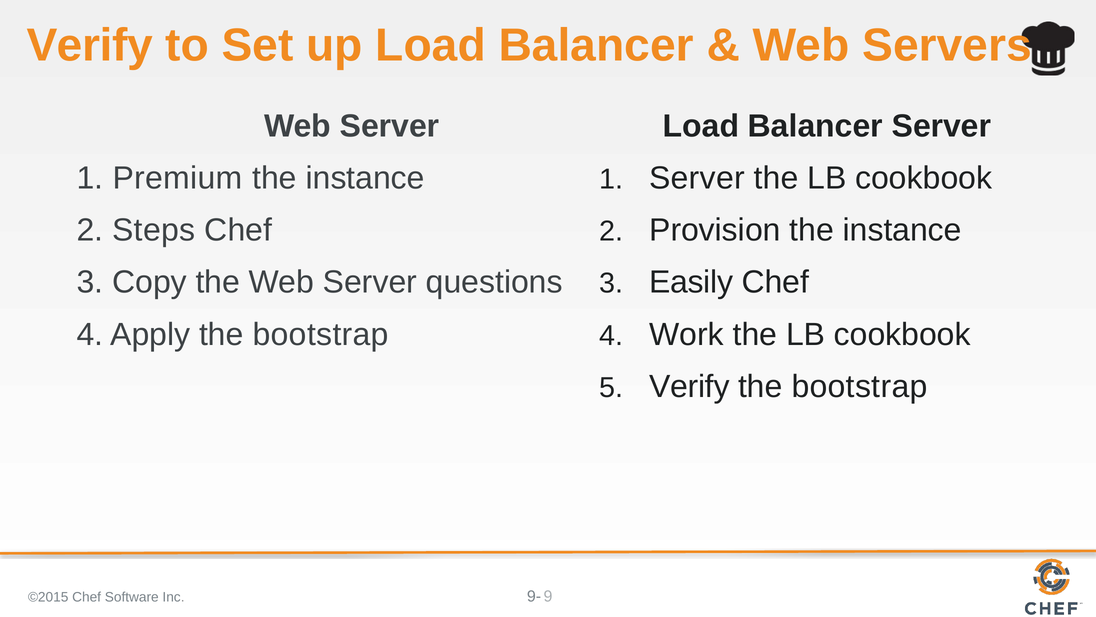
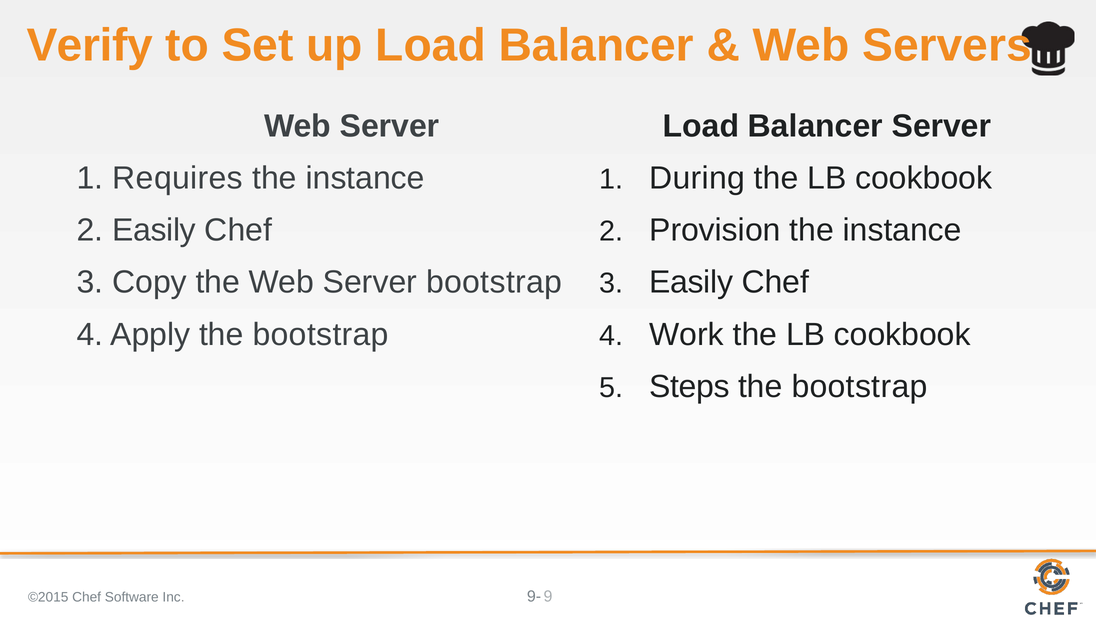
Premium: Premium -> Requires
1 Server: Server -> During
2 Steps: Steps -> Easily
Server questions: questions -> bootstrap
Verify at (689, 386): Verify -> Steps
